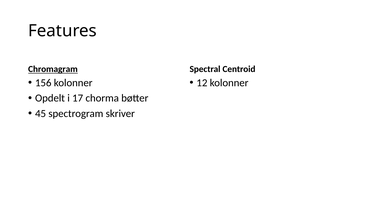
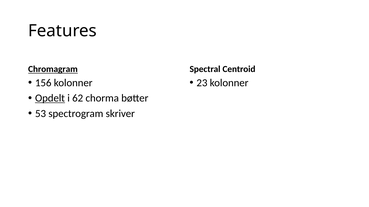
12: 12 -> 23
Opdelt underline: none -> present
17: 17 -> 62
45: 45 -> 53
